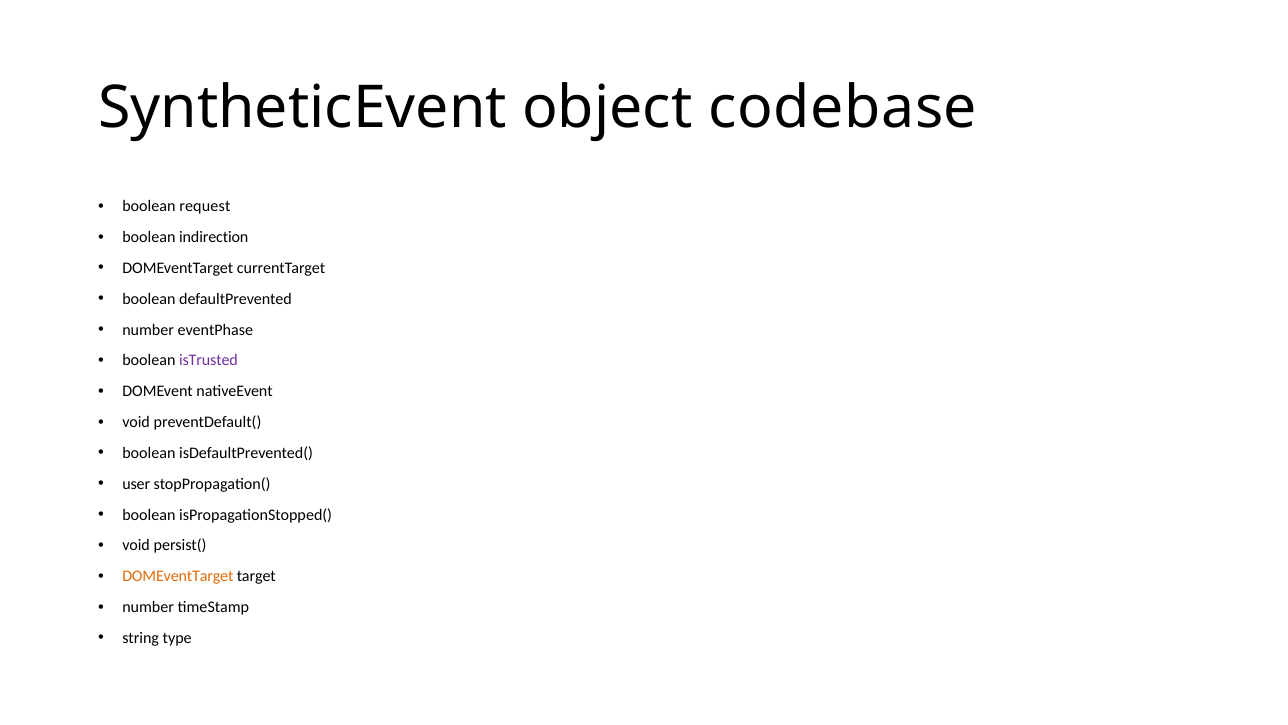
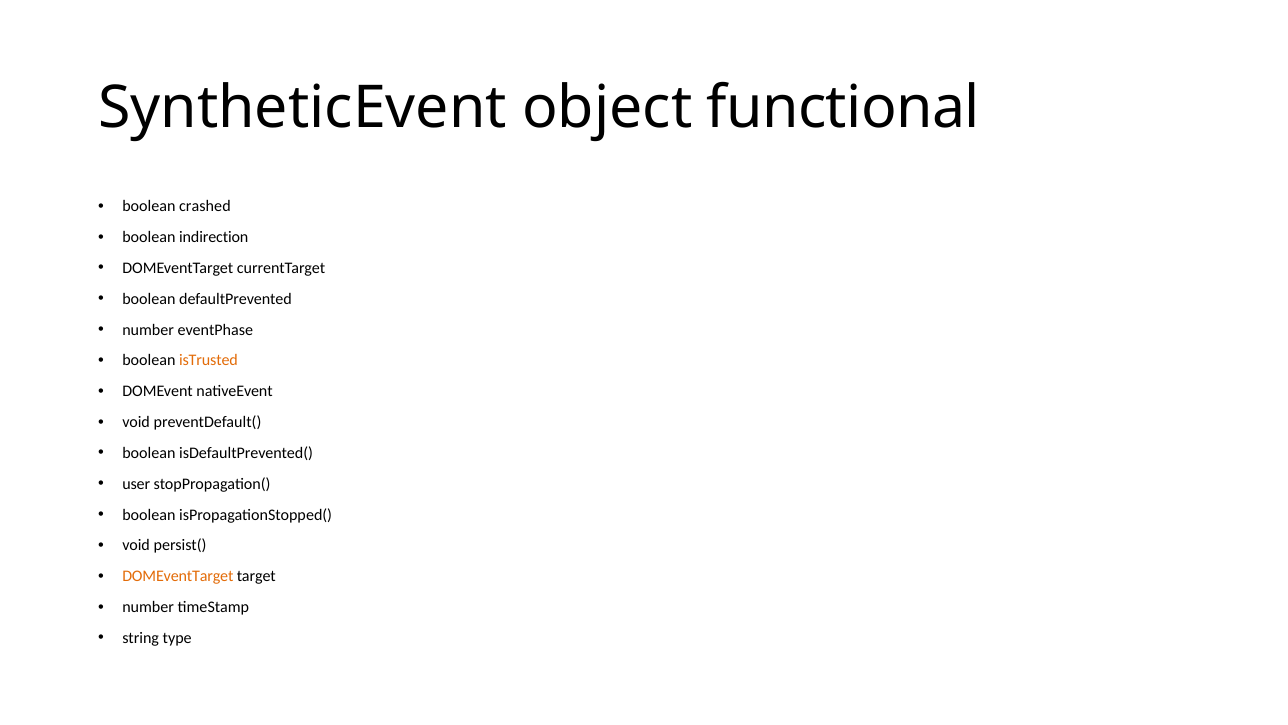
codebase: codebase -> functional
request: request -> crashed
isTrusted colour: purple -> orange
